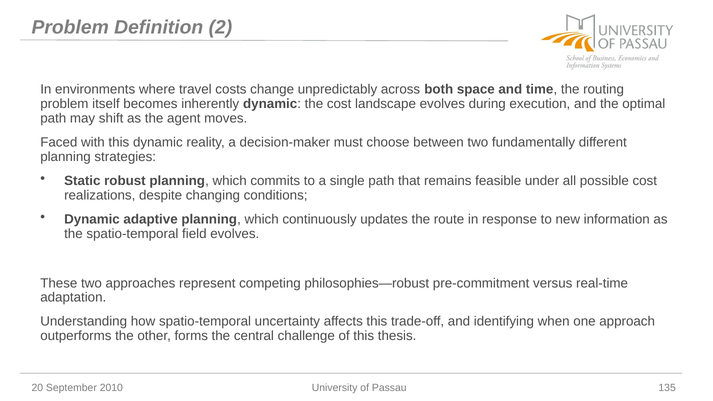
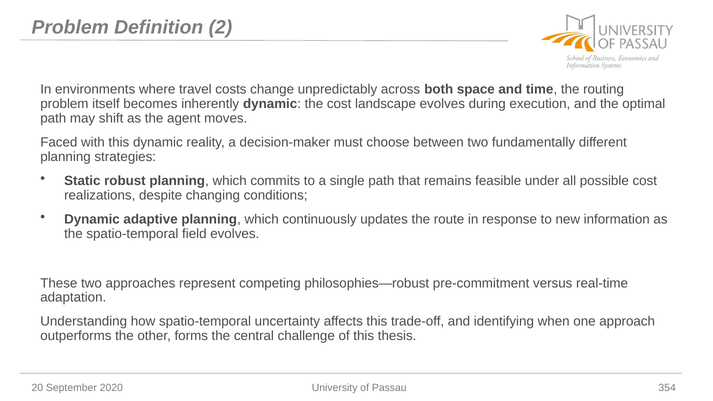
2010: 2010 -> 2020
135: 135 -> 354
